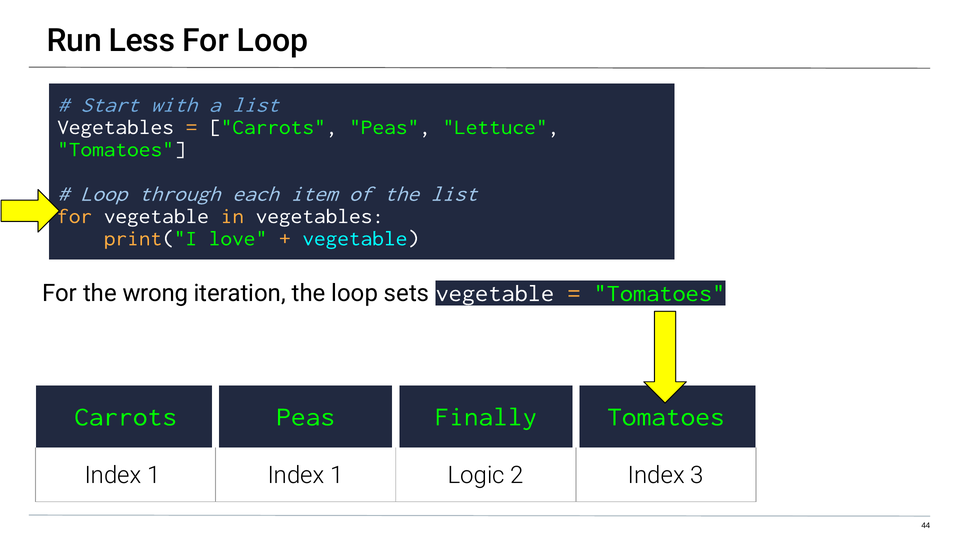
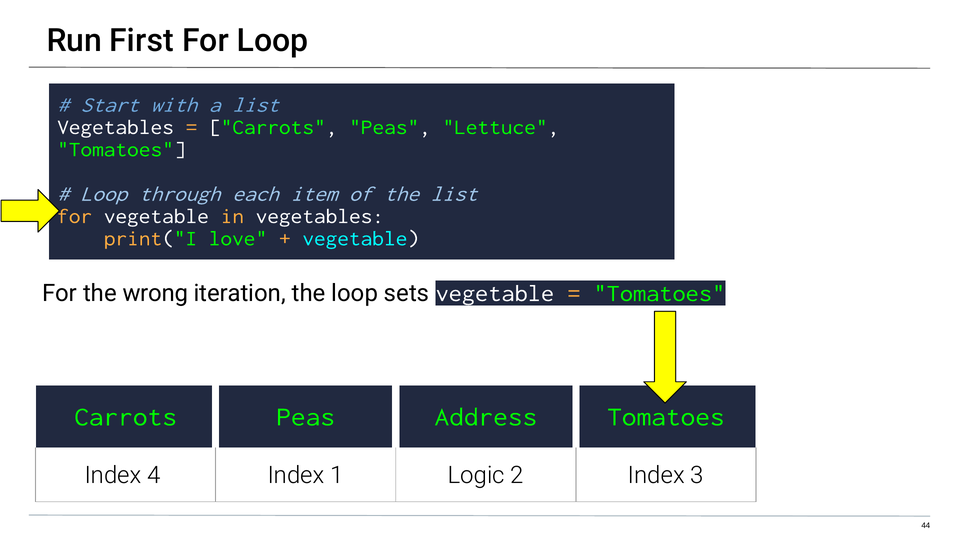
Less: Less -> First
Finally: Finally -> Address
1 at (154, 475): 1 -> 4
